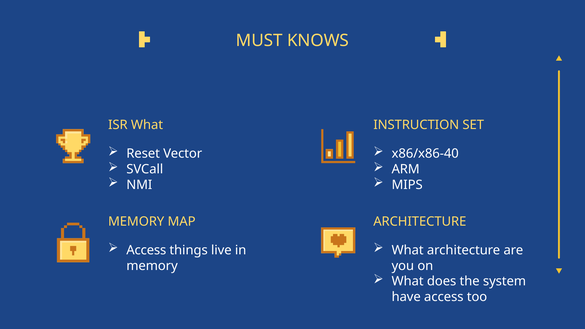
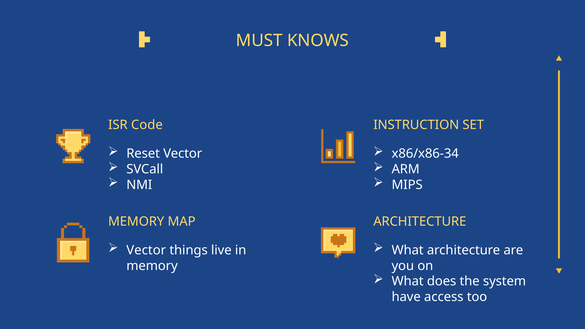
ISR What: What -> Code
x86/x86-40: x86/x86-40 -> x86/x86-34
Access at (146, 250): Access -> Vector
